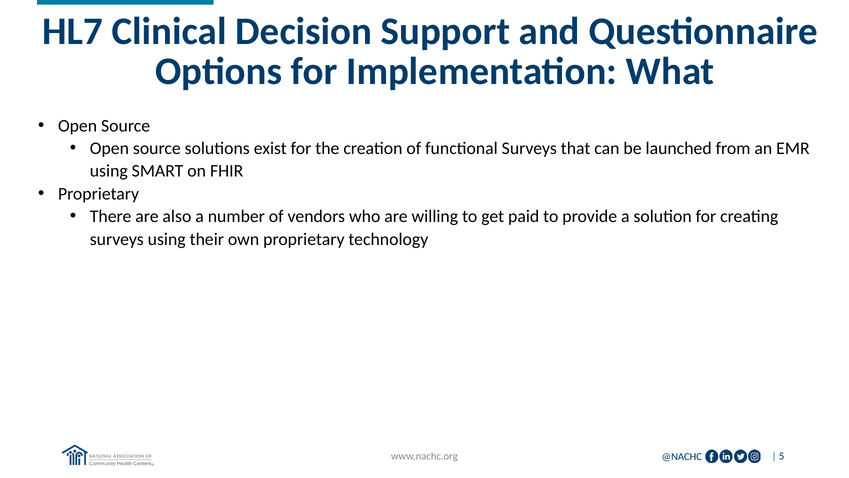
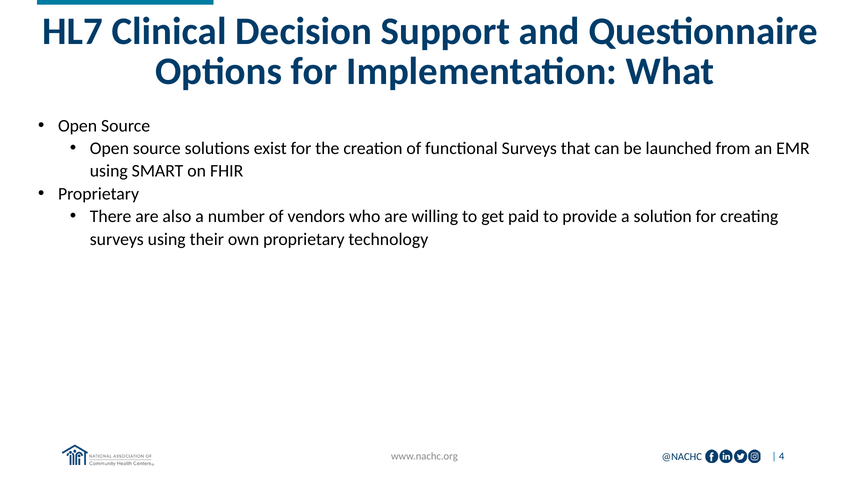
5: 5 -> 4
